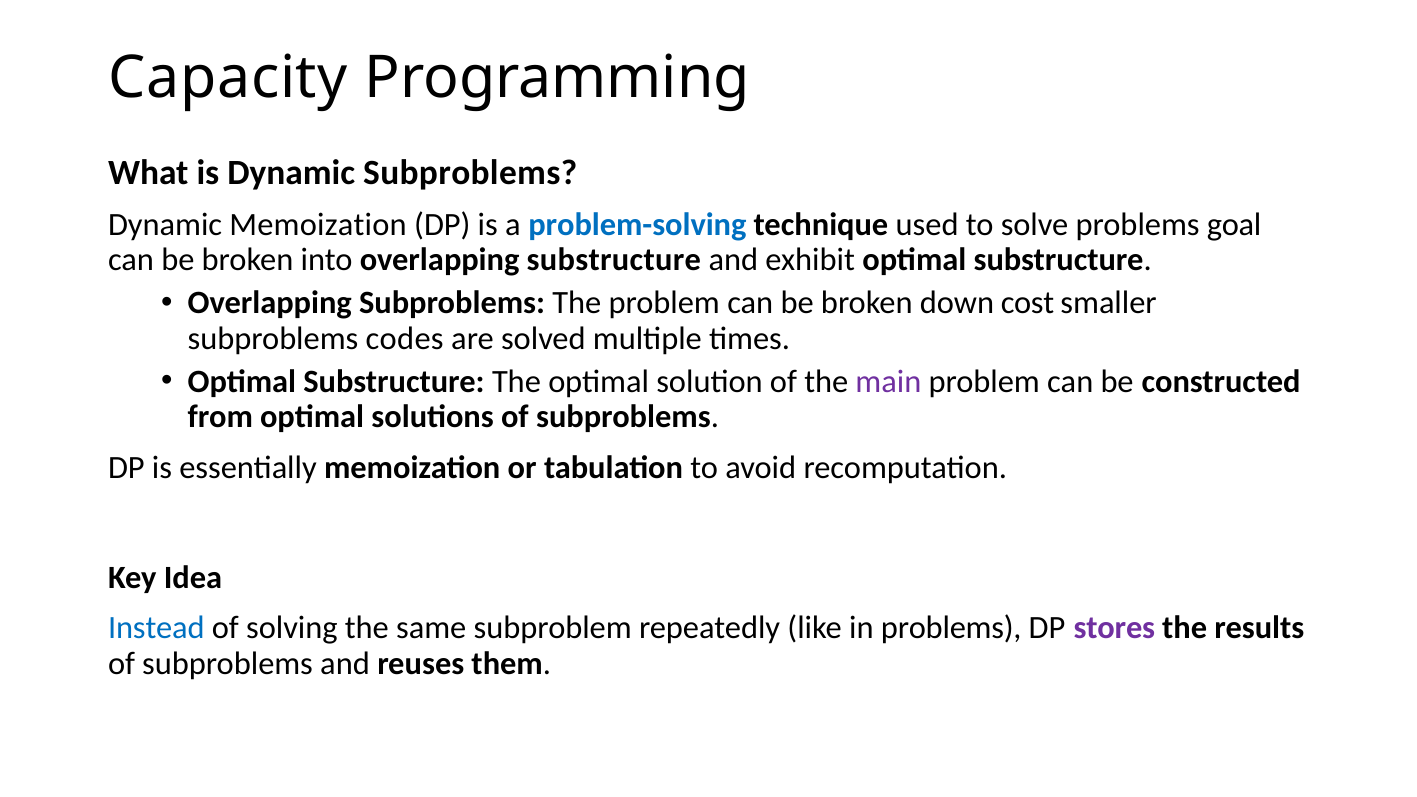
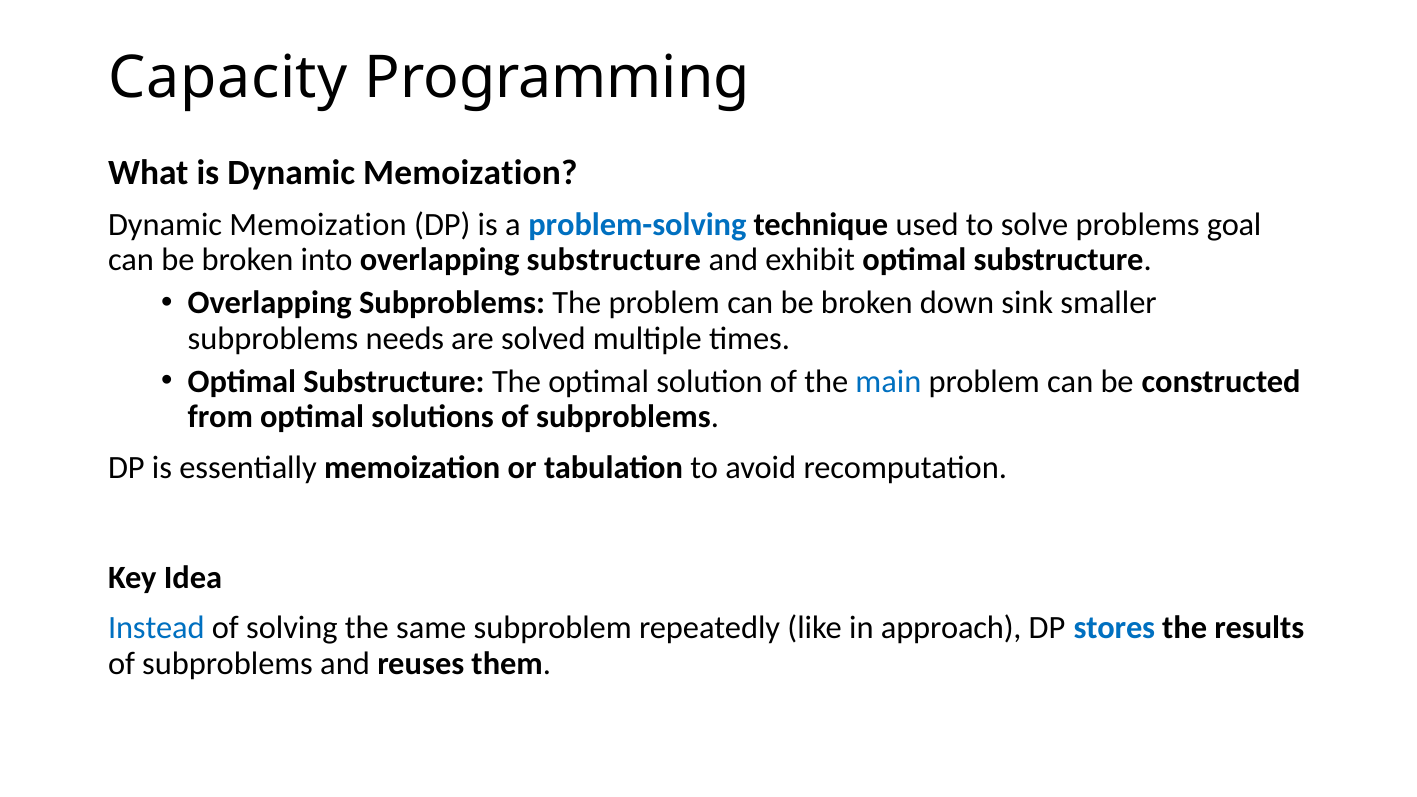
is Dynamic Subproblems: Subproblems -> Memoization
cost: cost -> sink
codes: codes -> needs
main colour: purple -> blue
in problems: problems -> approach
stores colour: purple -> blue
